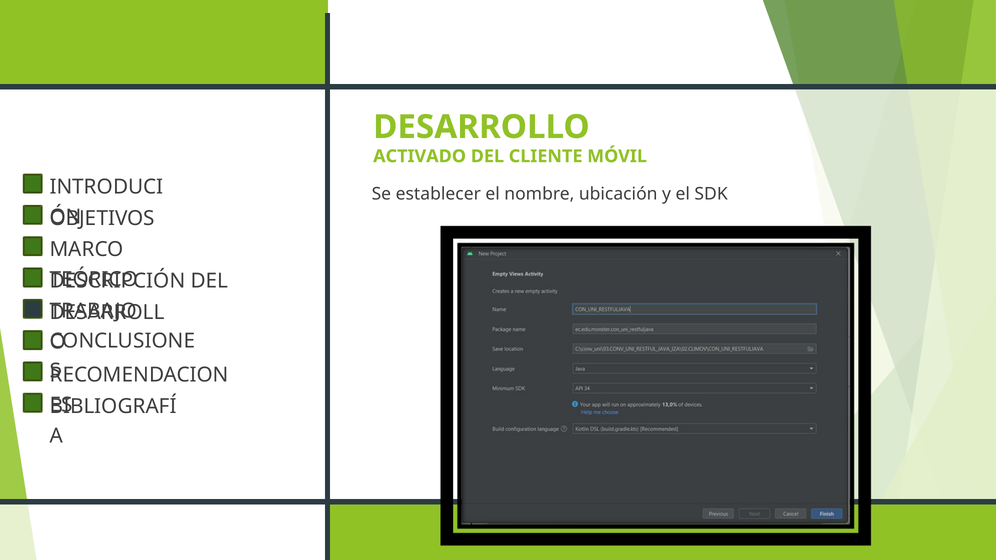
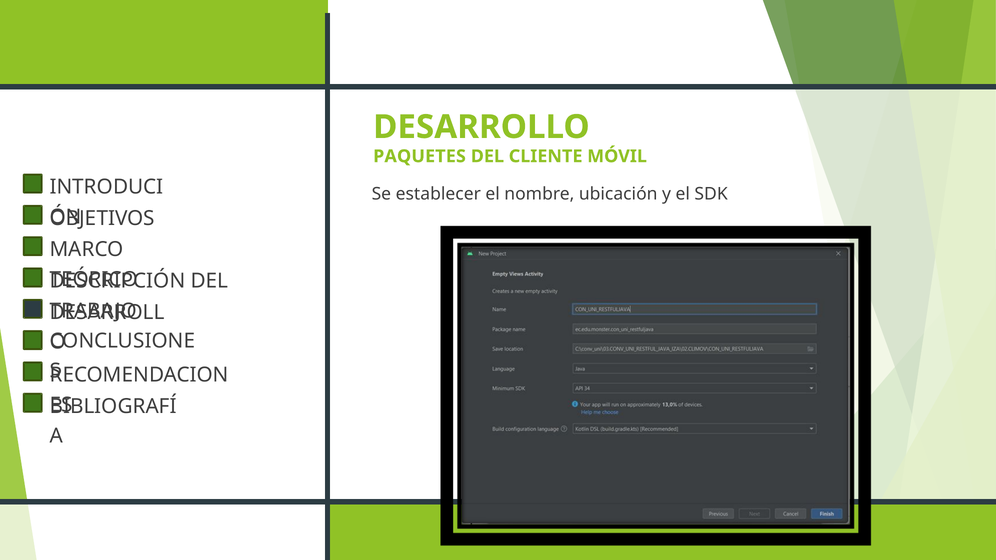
ACTIVADO: ACTIVADO -> PAQUETES
